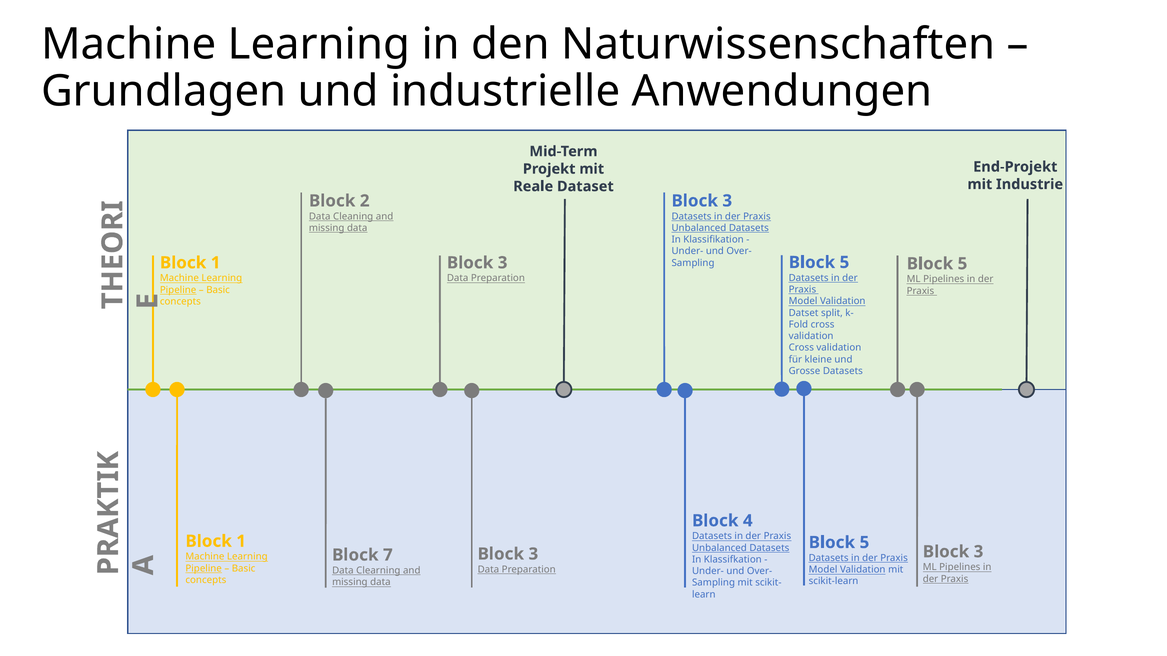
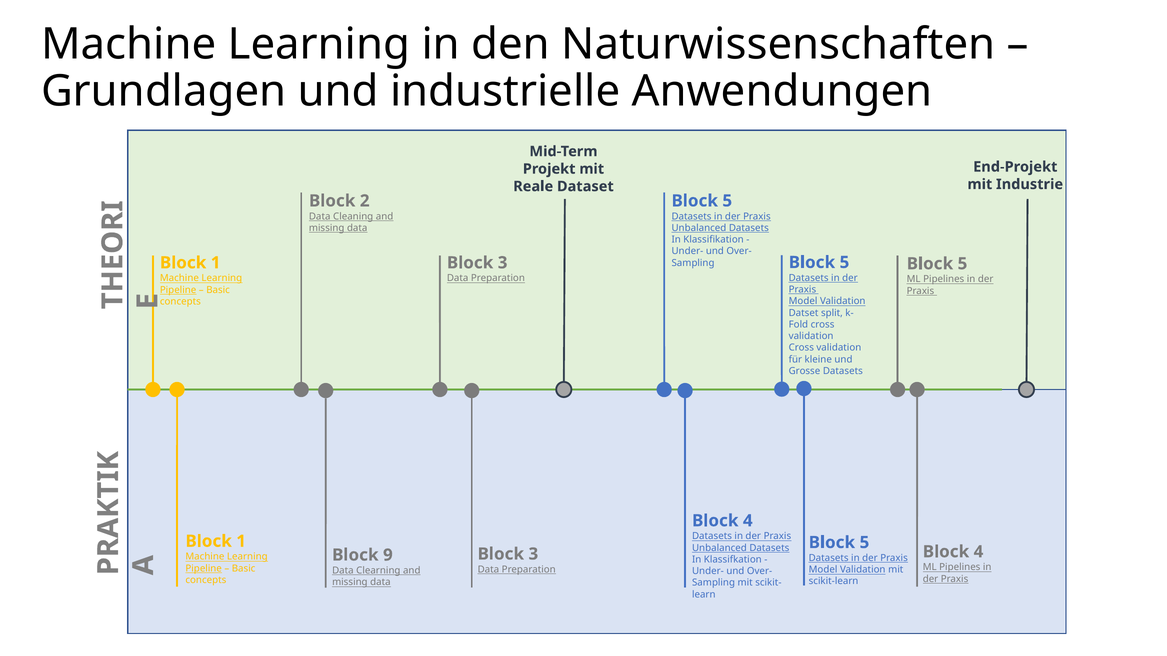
3 at (727, 201): 3 -> 5
3 at (979, 552): 3 -> 4
7: 7 -> 9
